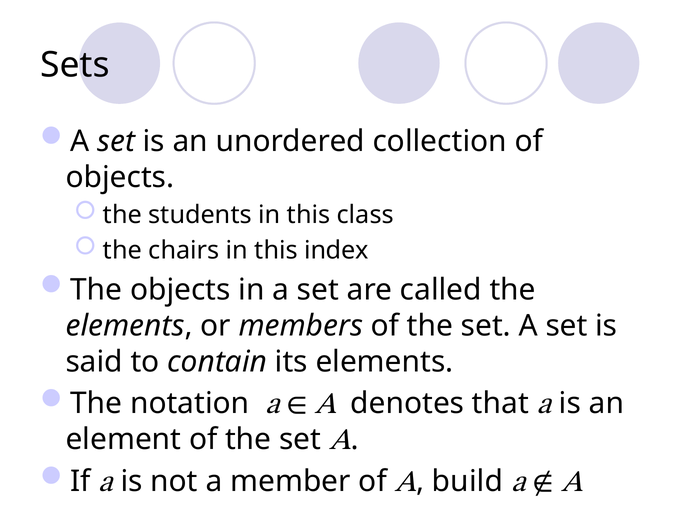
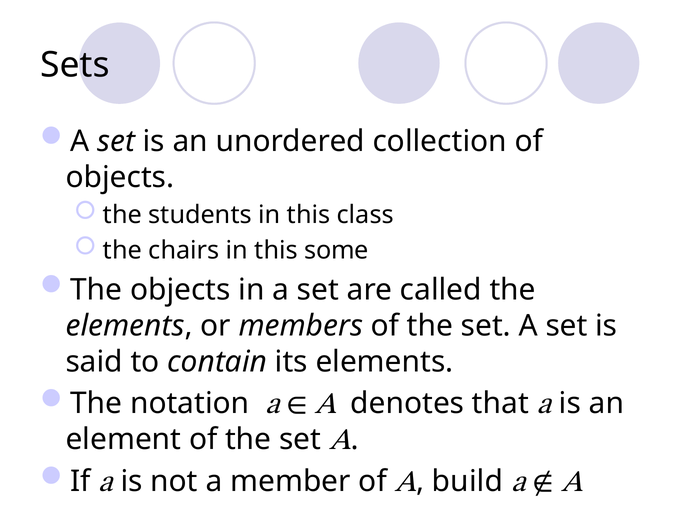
index: index -> some
